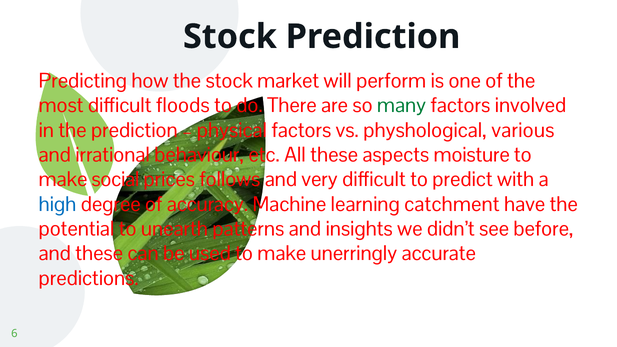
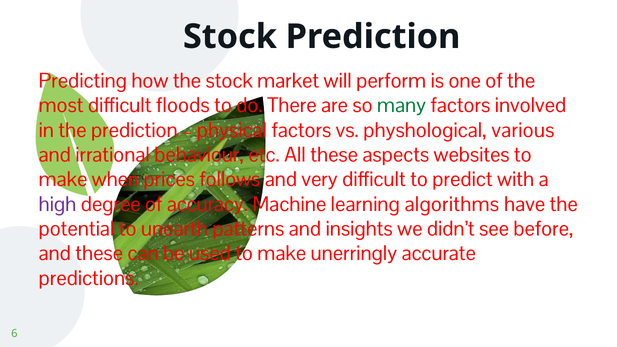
moisture: moisture -> websites
social: social -> when
high colour: blue -> purple
catchment: catchment -> algorithms
